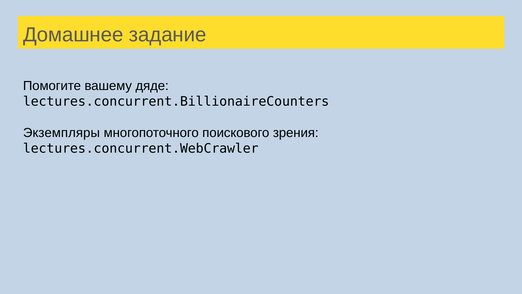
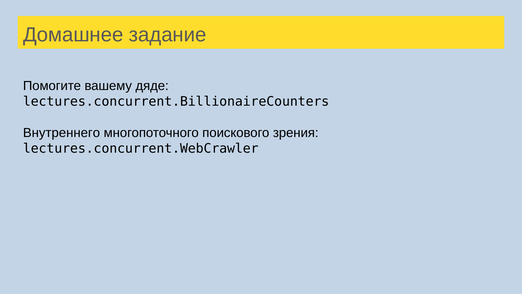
Экземпляры: Экземпляры -> Внутреннего
